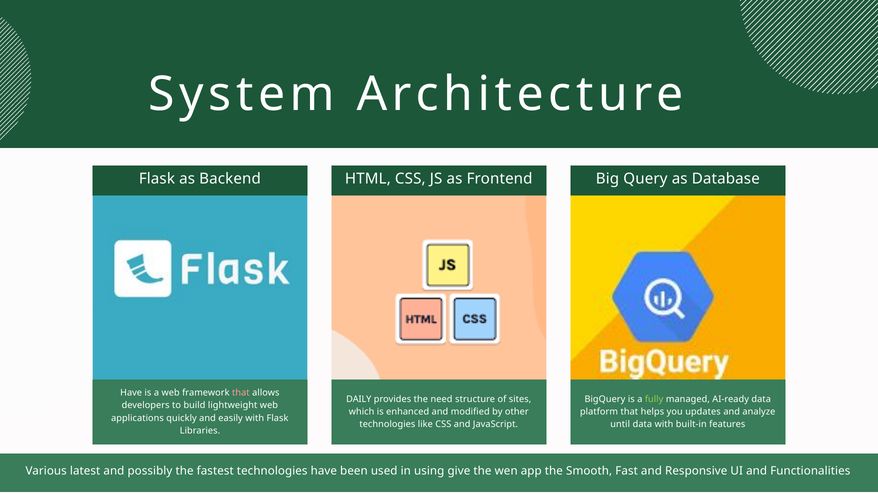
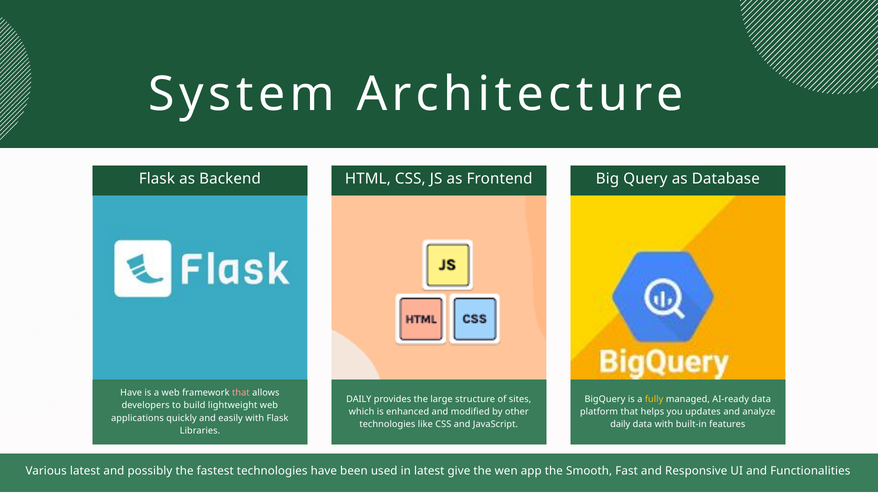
need: need -> large
fully colour: light green -> yellow
until at (620, 424): until -> daily
in using: using -> latest
